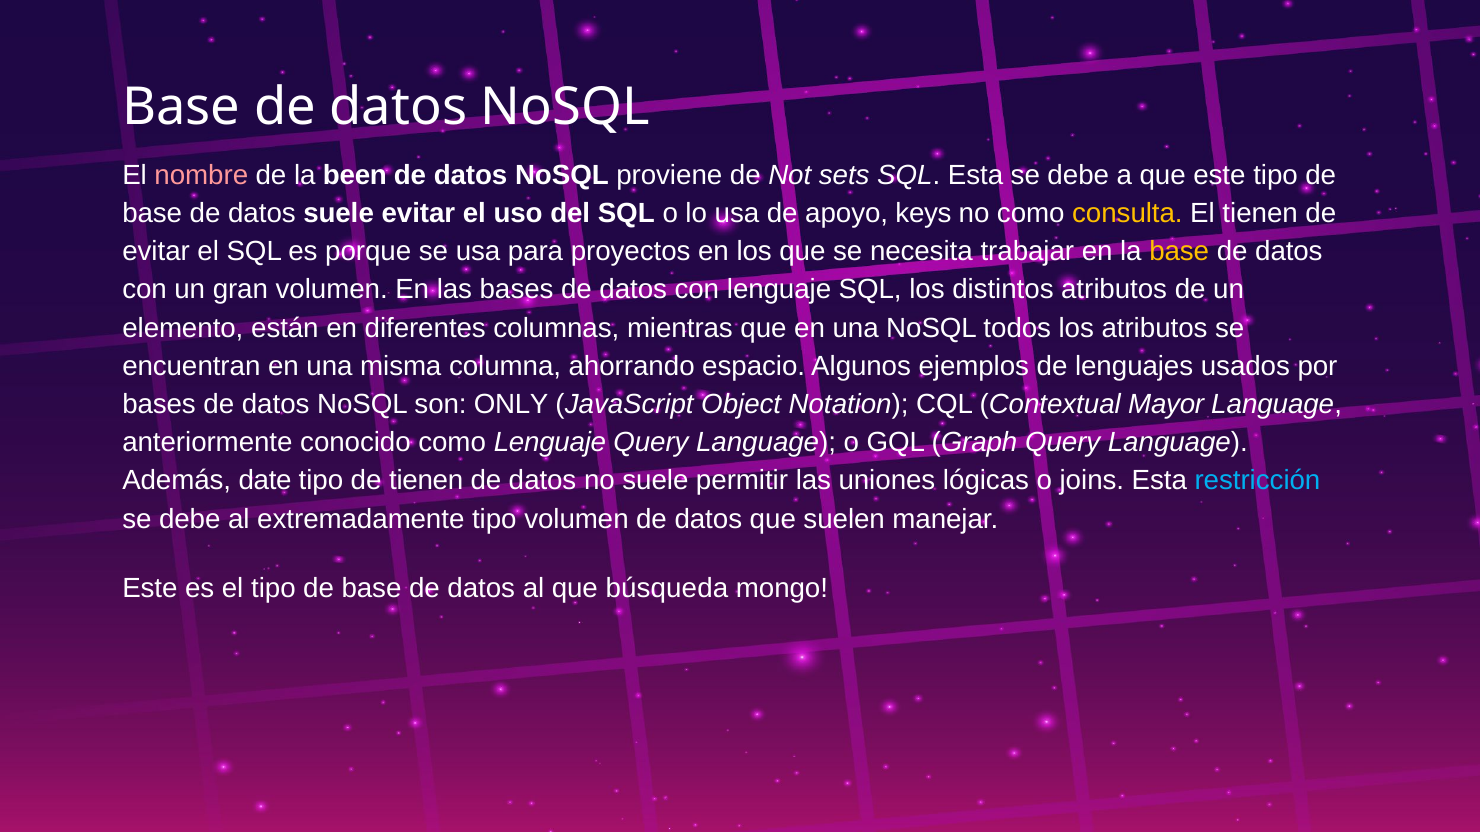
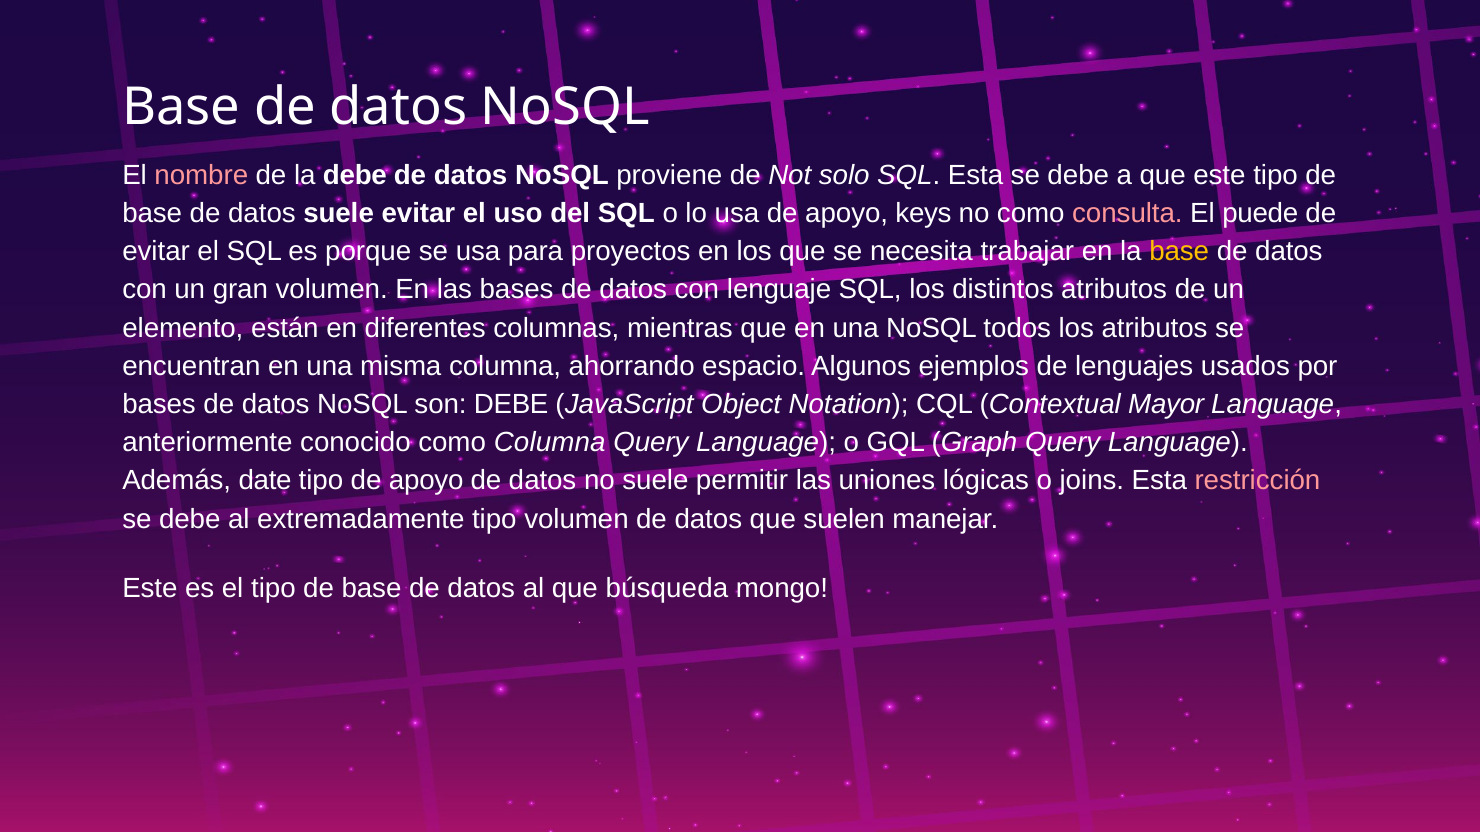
la been: been -> debe
sets: sets -> solo
consulta colour: yellow -> pink
El tienen: tienen -> puede
son ONLY: ONLY -> DEBE
como Lenguaje: Lenguaje -> Columna
tipo de tienen: tienen -> apoyo
restricción colour: light blue -> pink
